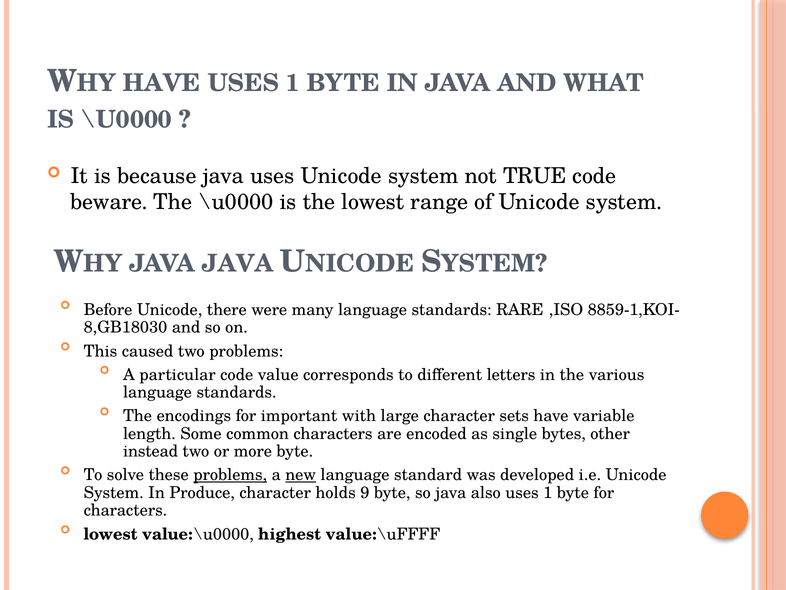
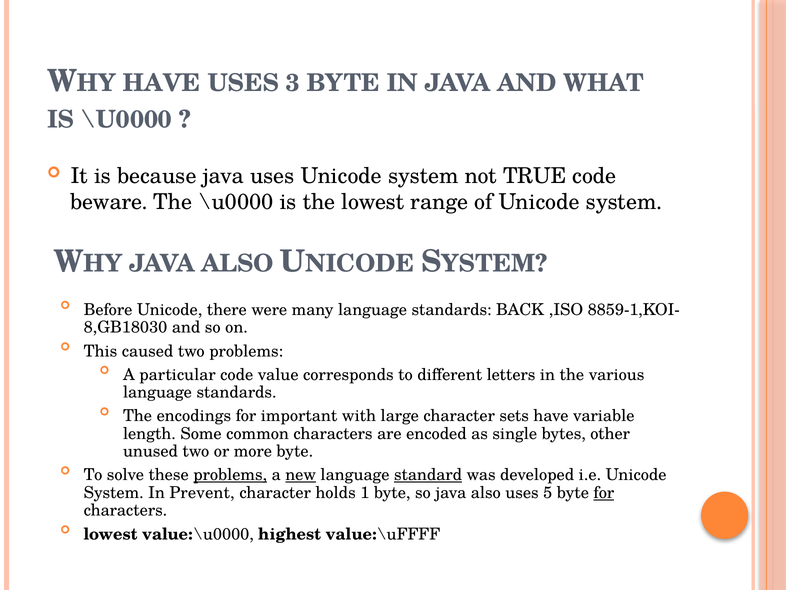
1 at (293, 83): 1 -> 3
JAVA at (237, 264): JAVA -> ALSO
RARE: RARE -> BACK
instead: instead -> unused
standard underline: none -> present
Produce: Produce -> Prevent
9: 9 -> 1
also uses 1: 1 -> 5
for at (604, 492) underline: none -> present
